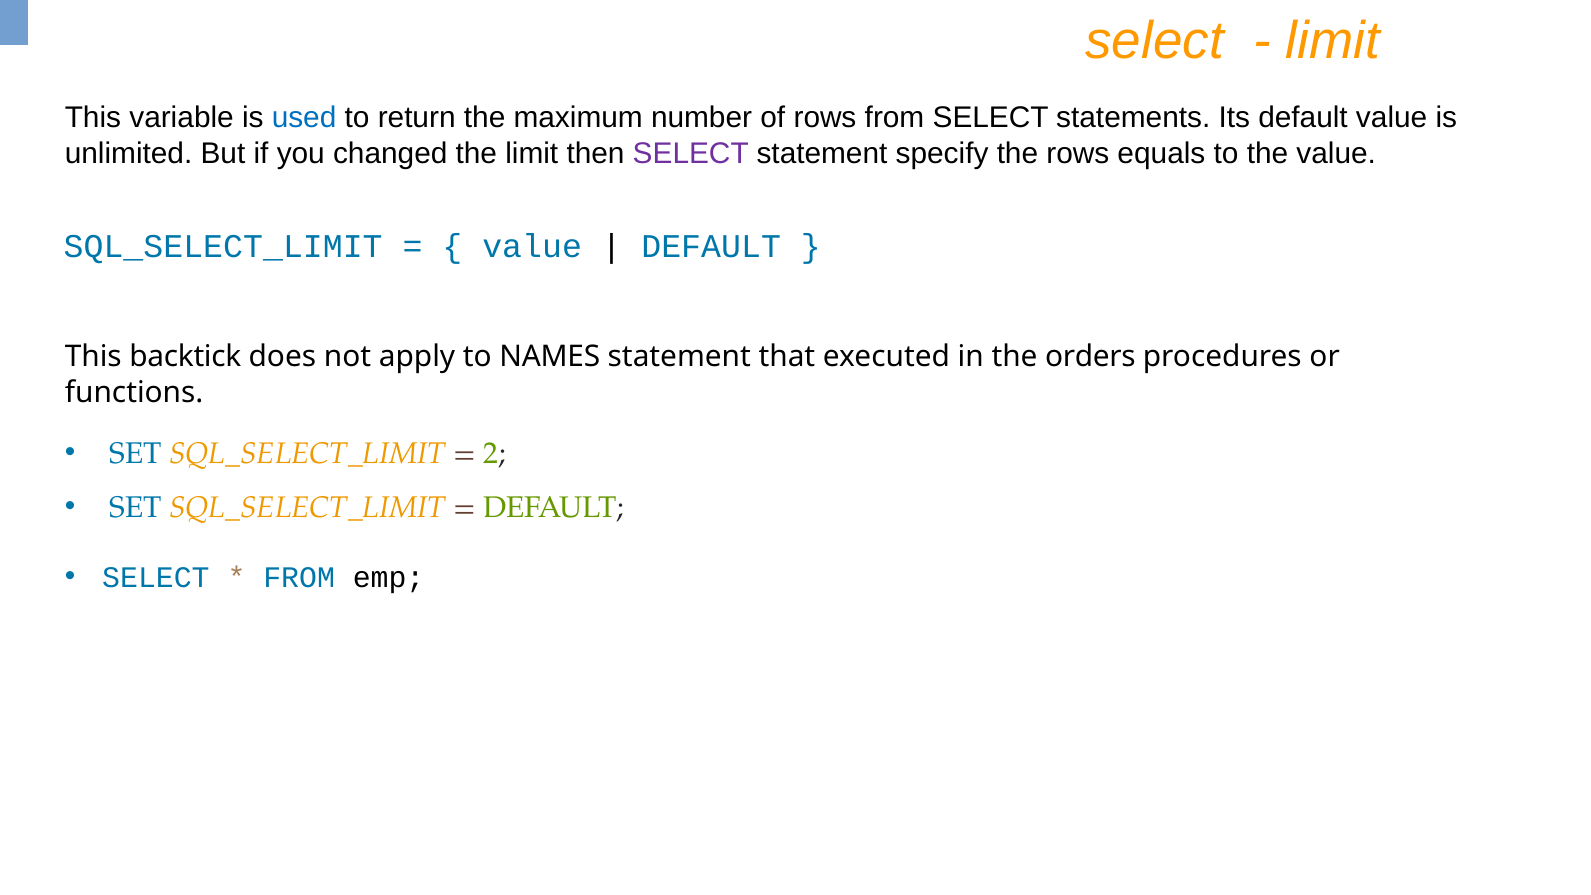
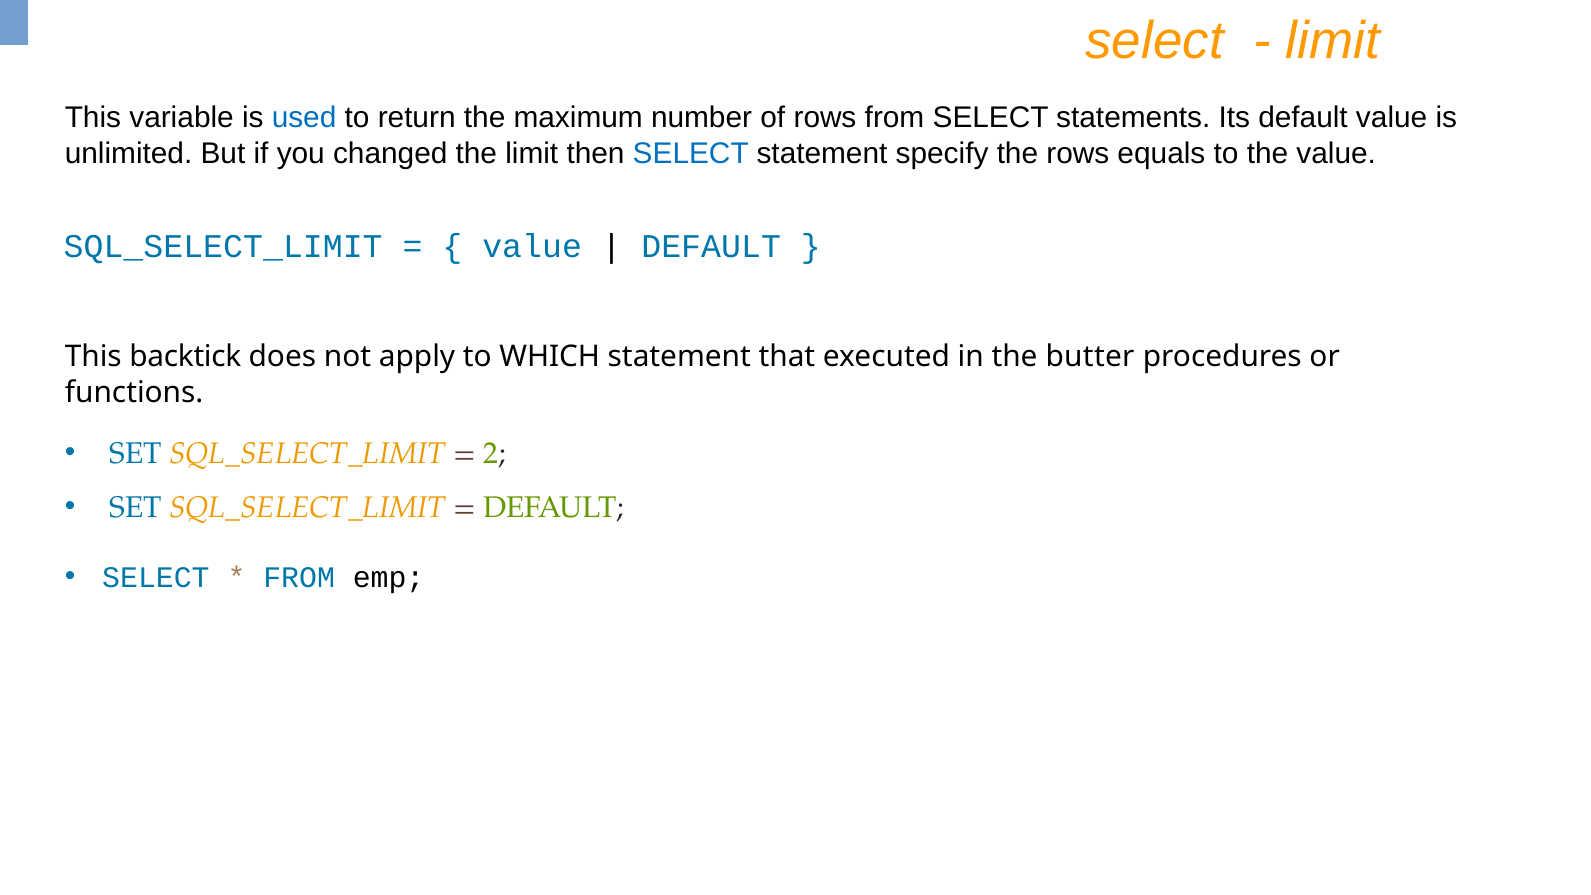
SELECT at (691, 153) colour: purple -> blue
NAMES: NAMES -> WHICH
orders: orders -> butter
